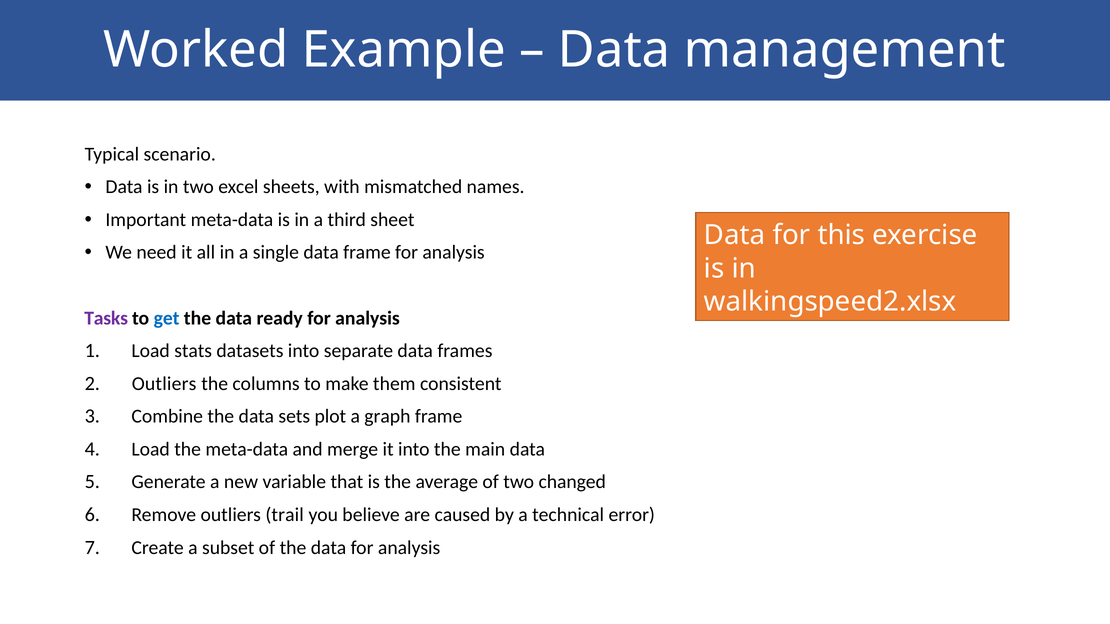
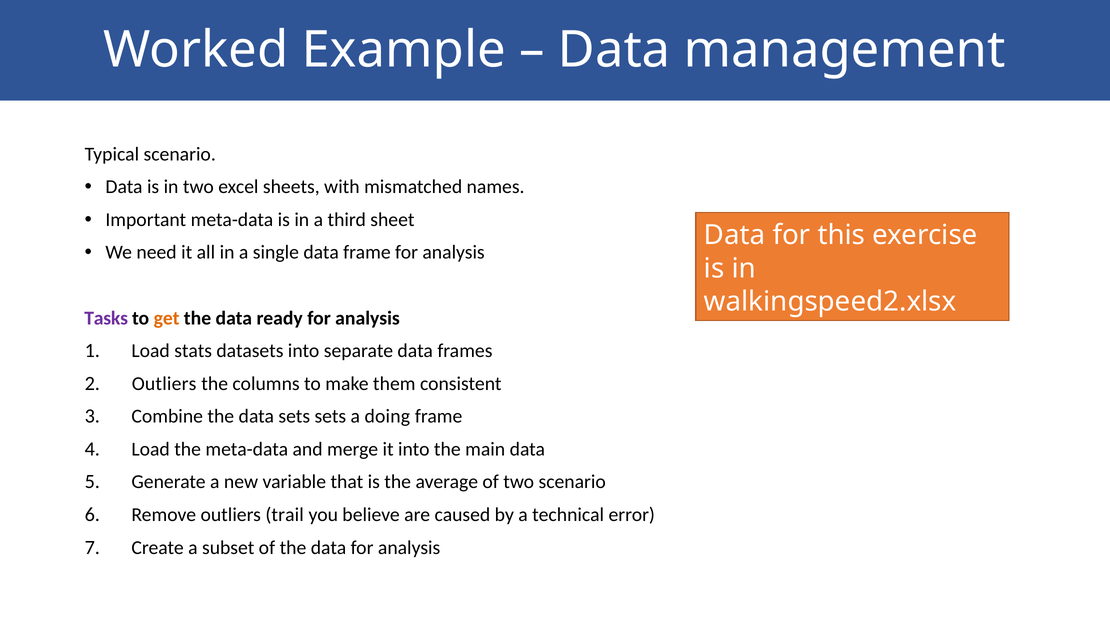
get colour: blue -> orange
sets plot: plot -> sets
graph: graph -> doing
two changed: changed -> scenario
